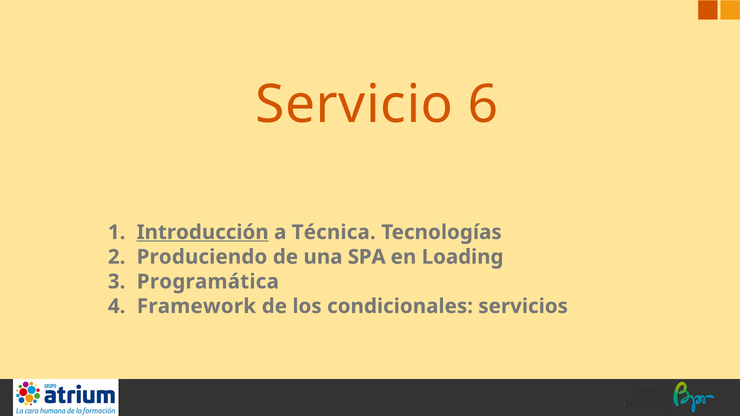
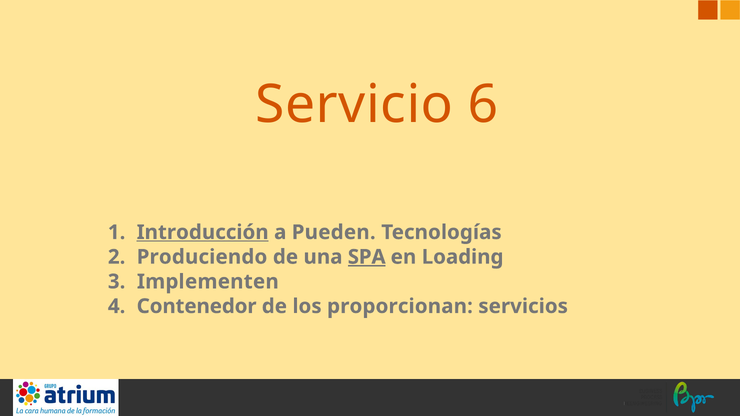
Técnica: Técnica -> Pueden
SPA underline: none -> present
Programática: Programática -> Implementen
Framework: Framework -> Contenedor
condicionales: condicionales -> proporcionan
